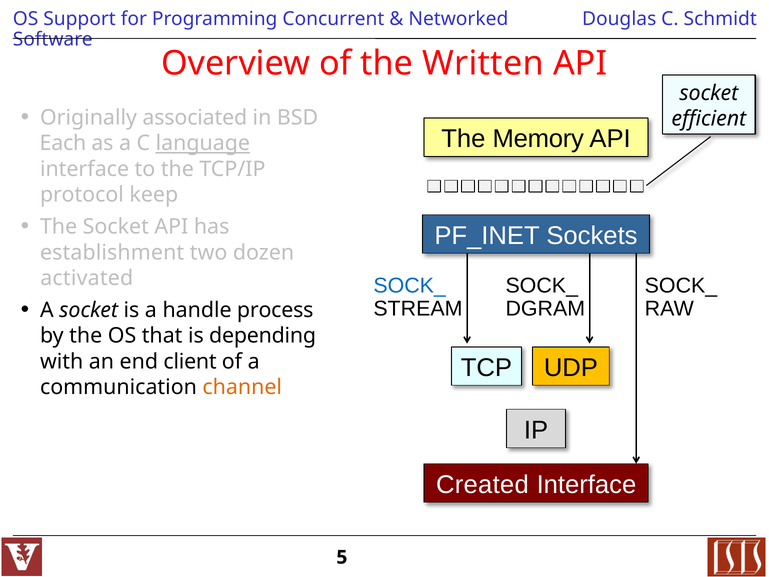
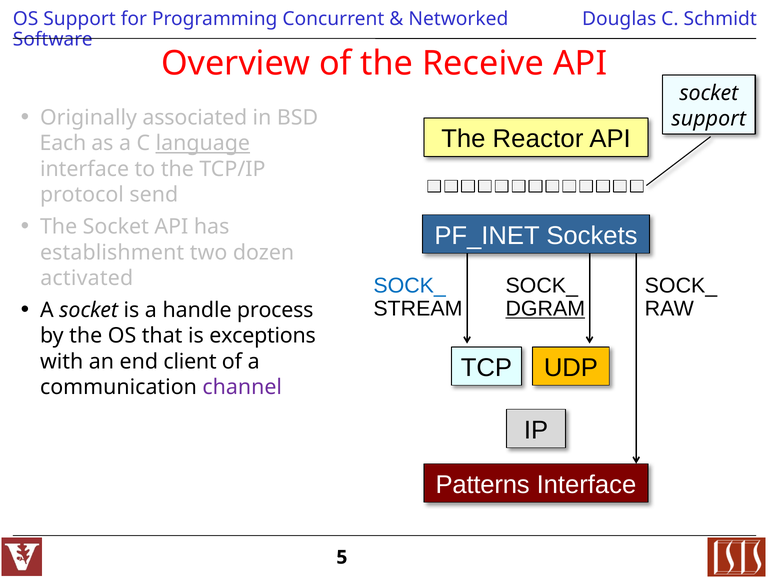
Written: Written -> Receive
efficient at (709, 119): efficient -> support
Memory: Memory -> Reactor
keep: keep -> send
DGRAM underline: none -> present
depending: depending -> exceptions
channel colour: orange -> purple
Created: Created -> Patterns
